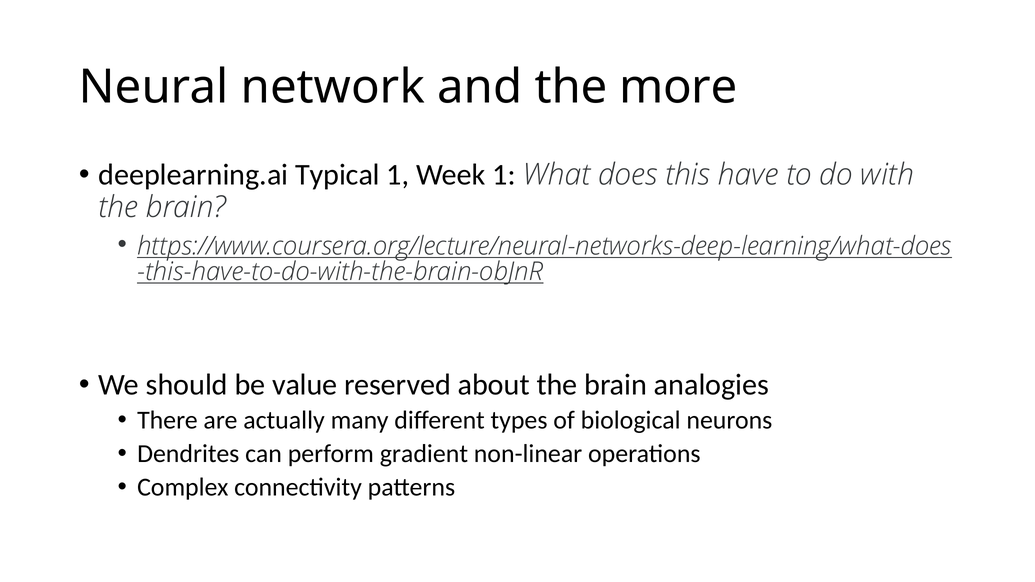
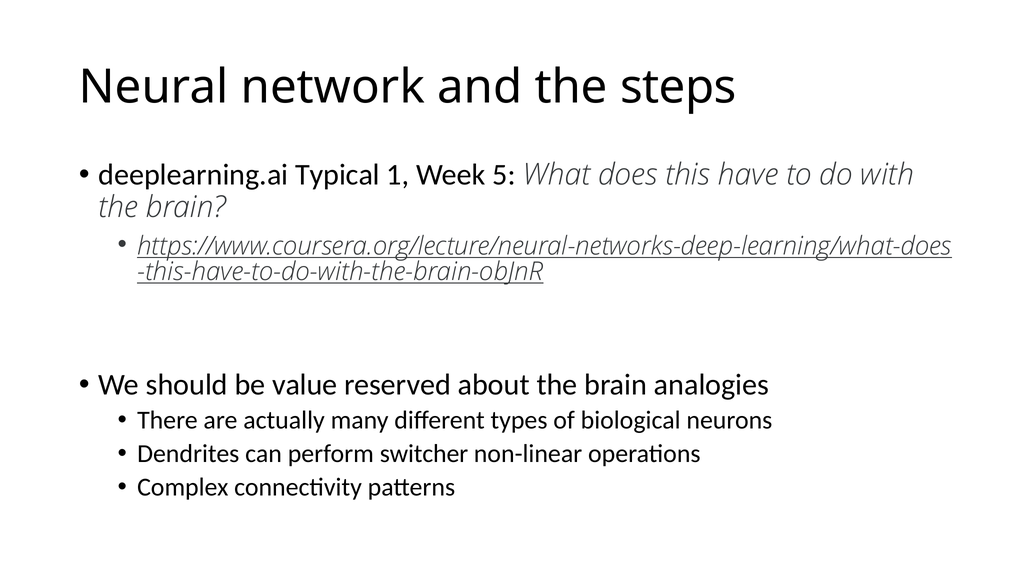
more: more -> steps
Week 1: 1 -> 5
gradient: gradient -> switcher
